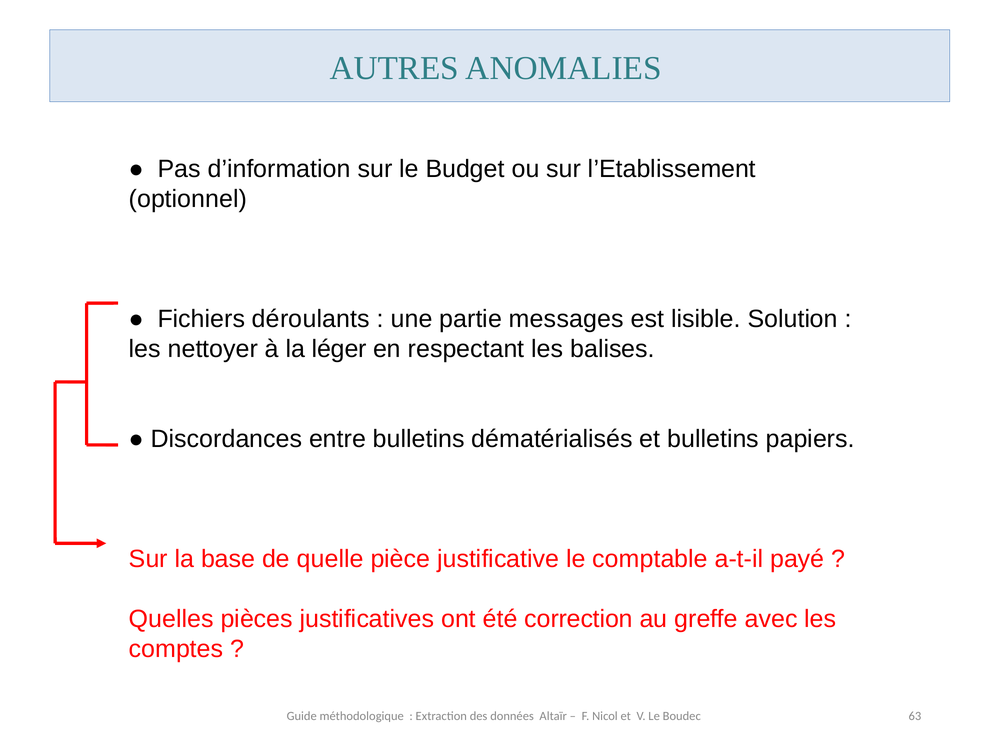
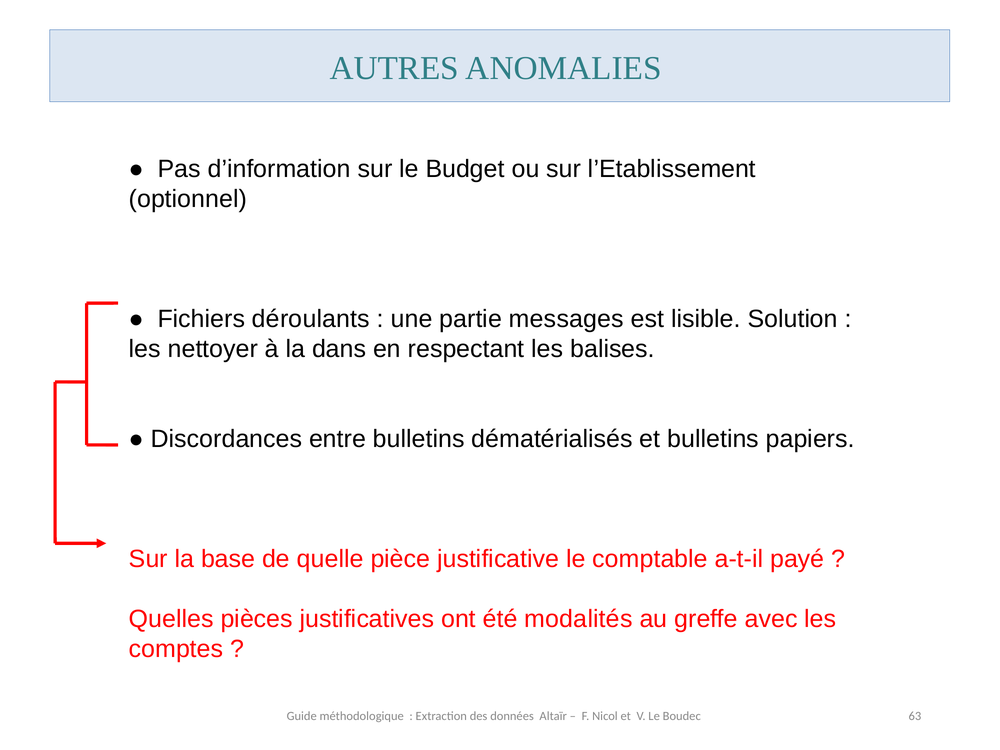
léger: léger -> dans
correction: correction -> modalités
